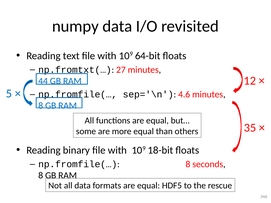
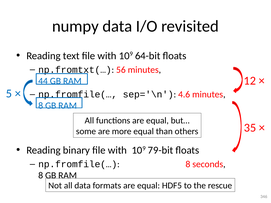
27: 27 -> 56
18-bit: 18-bit -> 79-bit
